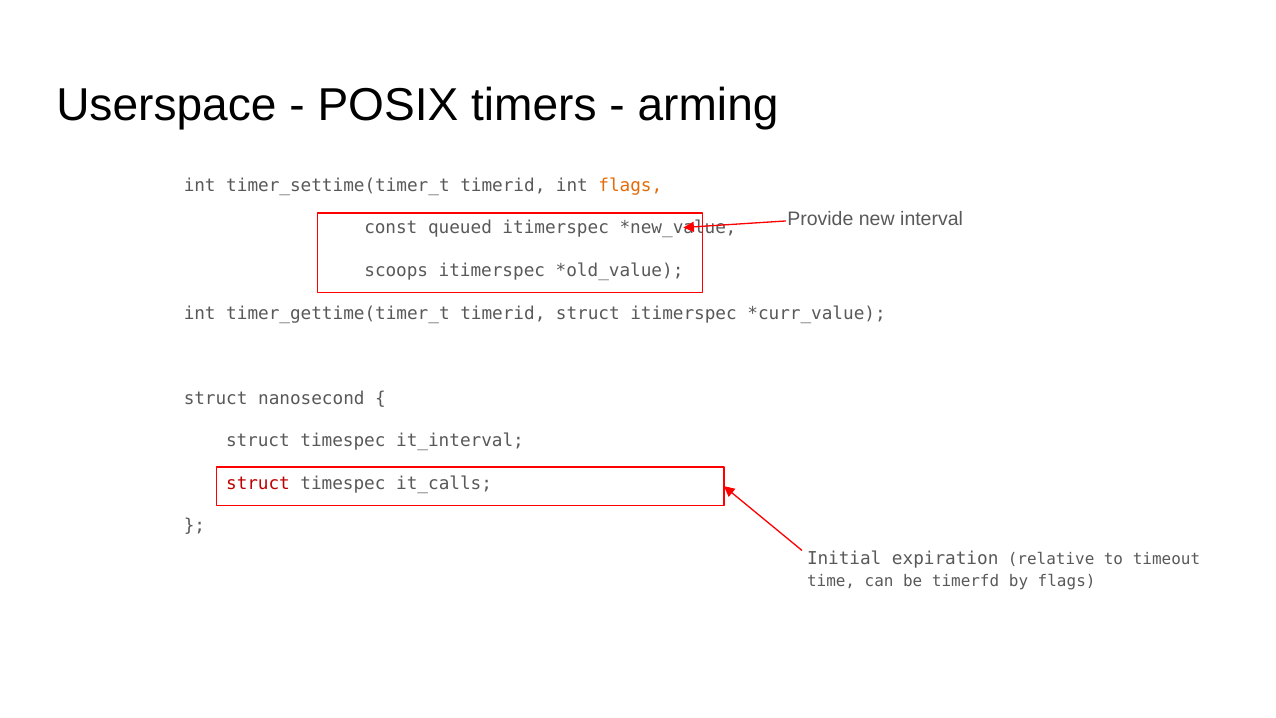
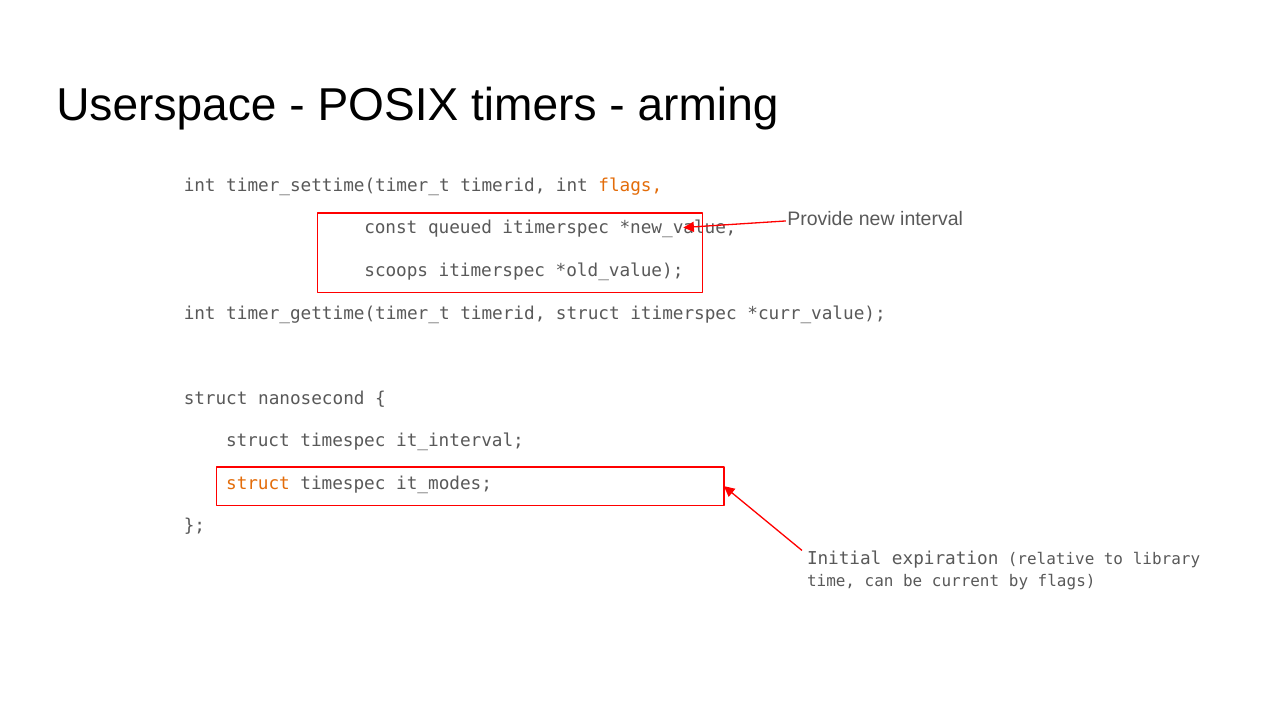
struct at (258, 483) colour: red -> orange
it_calls: it_calls -> it_modes
timeout: timeout -> library
timerfd: timerfd -> current
